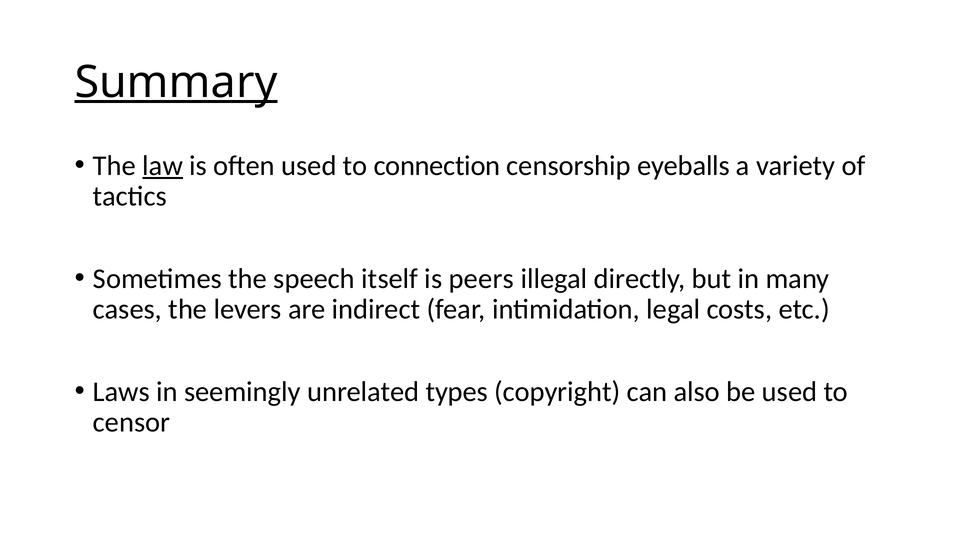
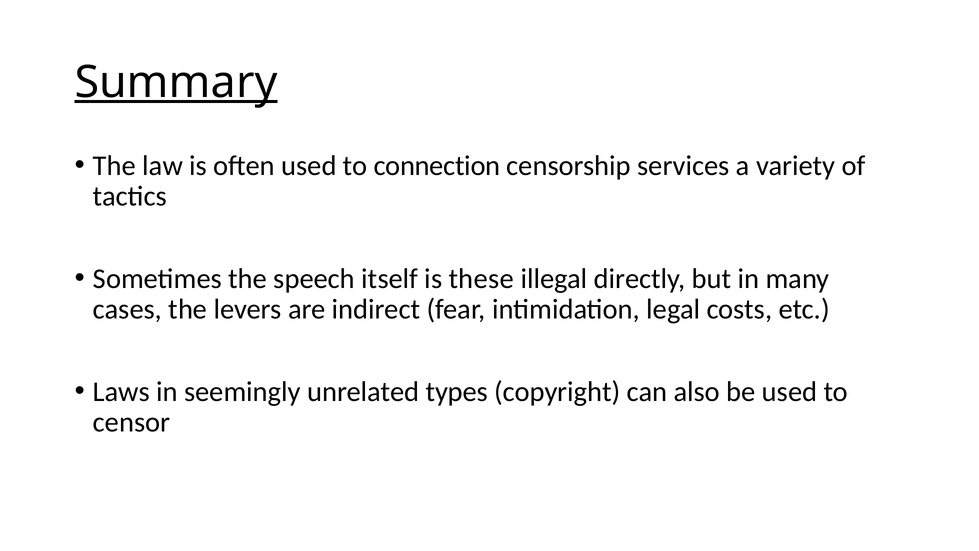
law underline: present -> none
eyeballs: eyeballs -> services
peers: peers -> these
